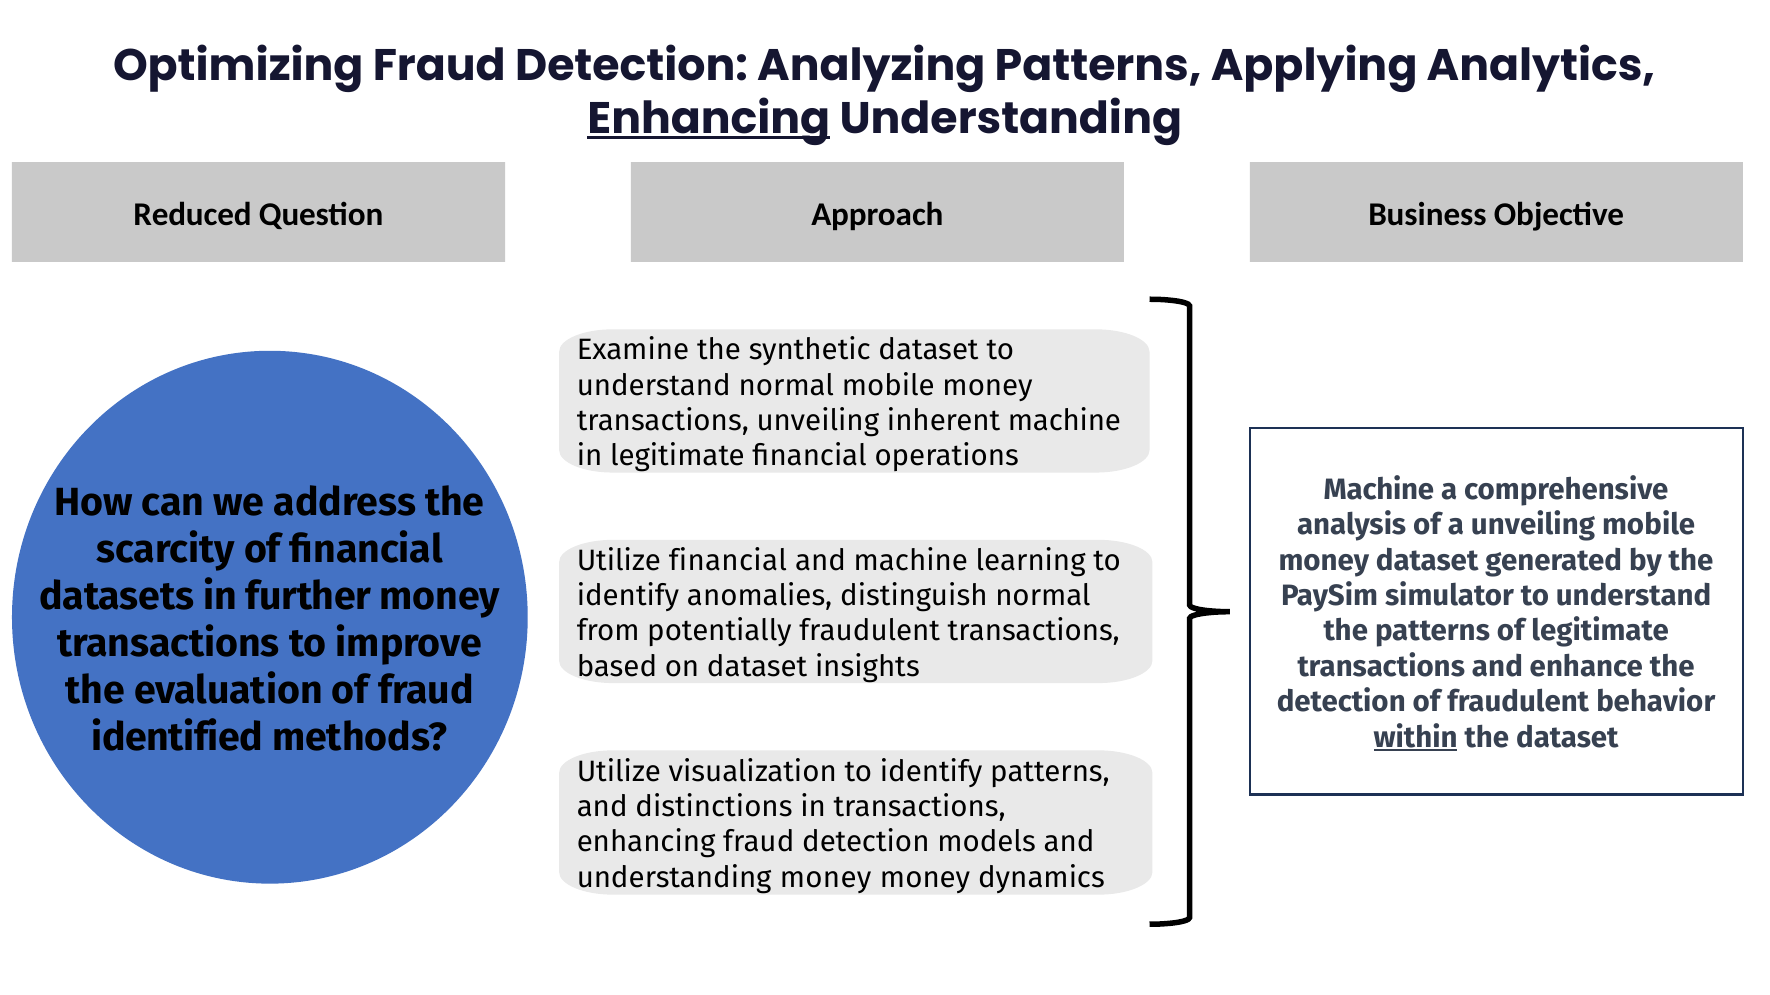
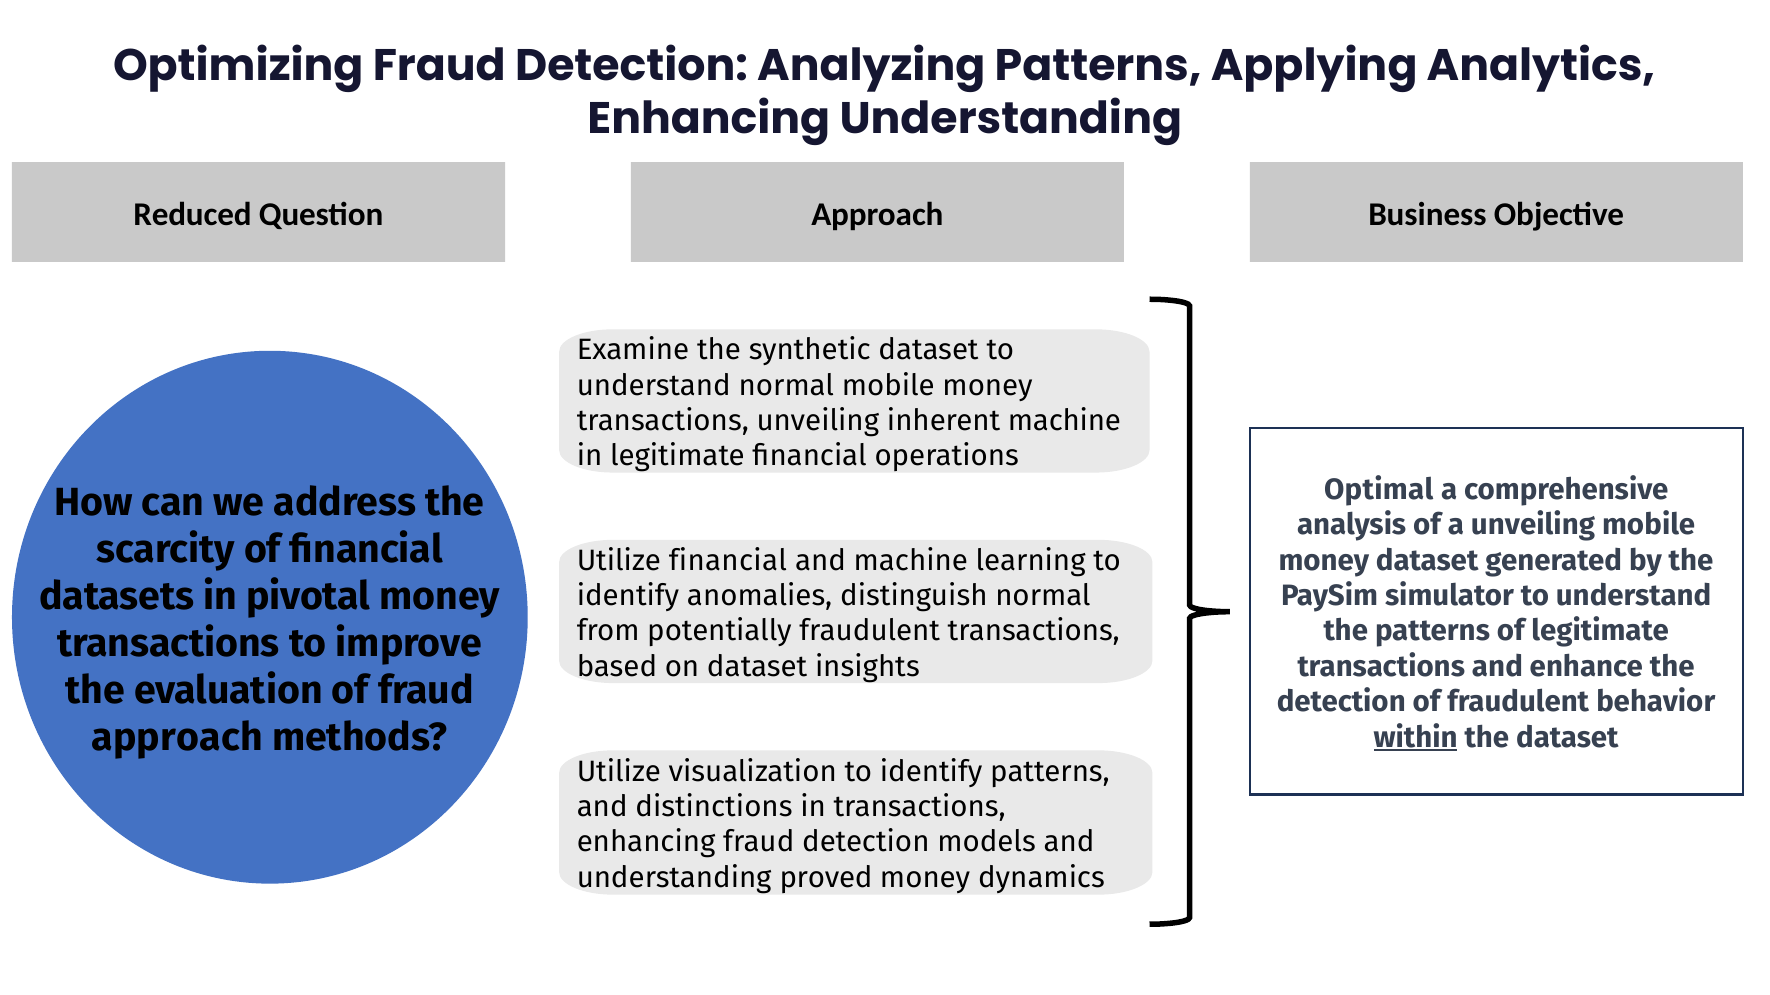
Enhancing at (709, 119) underline: present -> none
Machine at (1379, 490): Machine -> Optimal
further: further -> pivotal
identified at (177, 738): identified -> approach
understanding money: money -> proved
